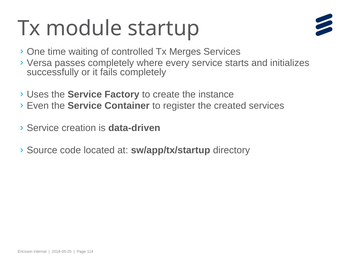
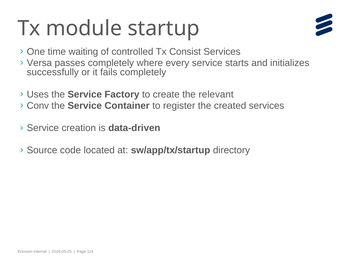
Merges: Merges -> Consist
instance: instance -> relevant
Even: Even -> Conv
